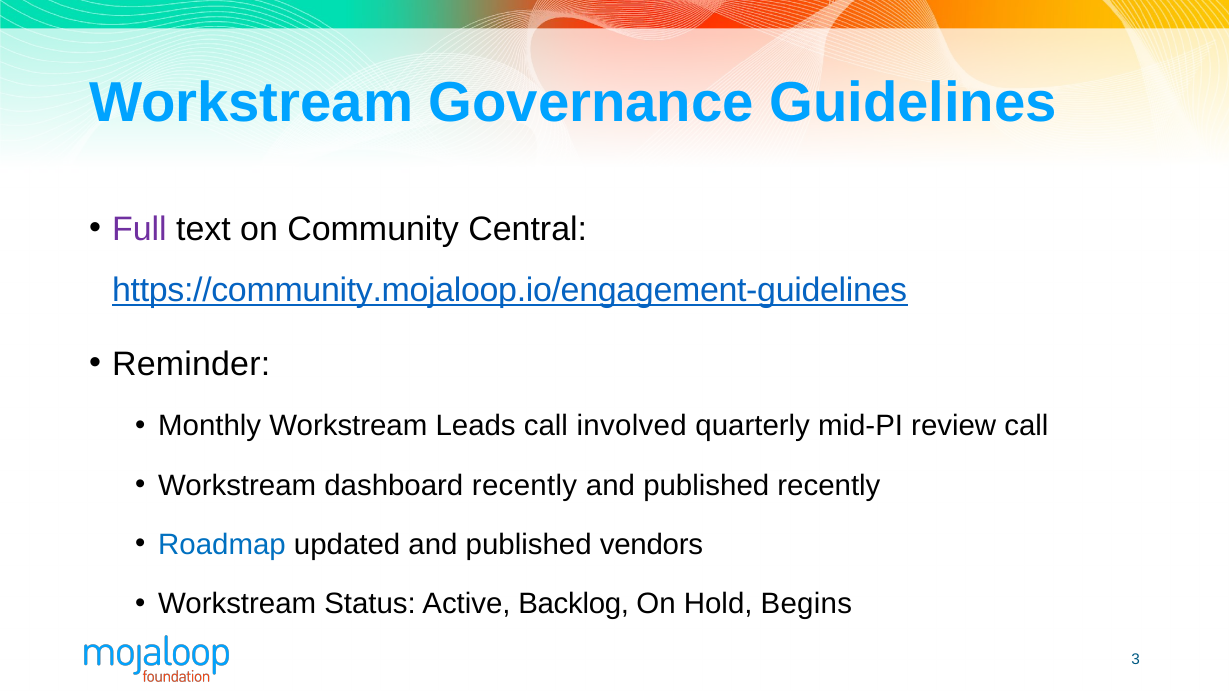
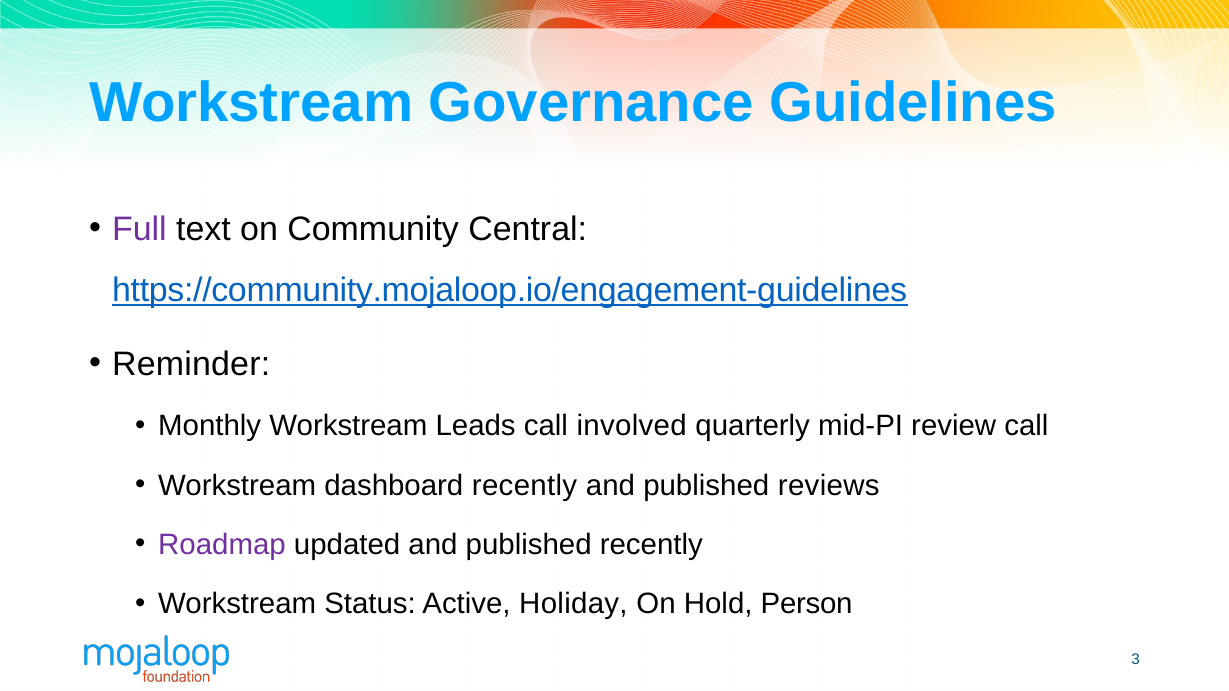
published recently: recently -> reviews
Roadmap colour: blue -> purple
published vendors: vendors -> recently
Backlog: Backlog -> Holiday
Begins: Begins -> Person
